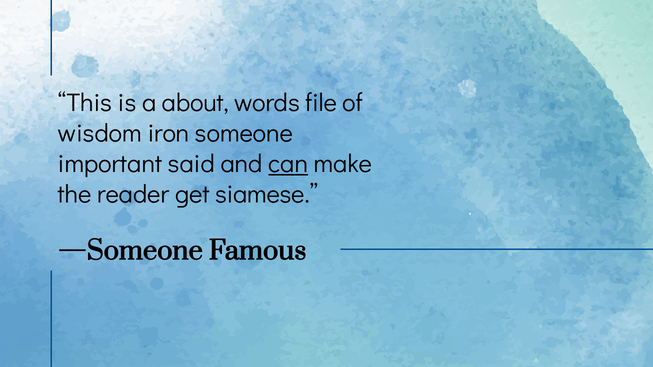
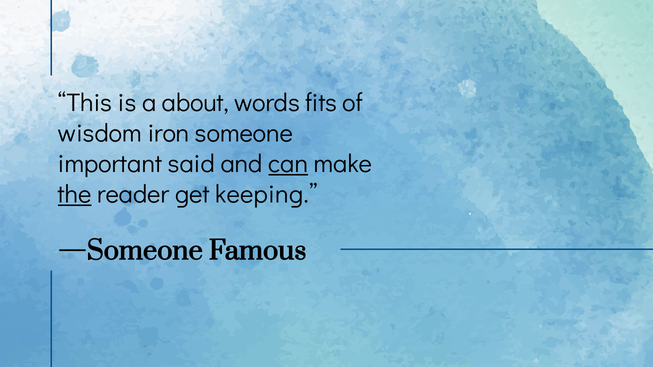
file: file -> fits
the underline: none -> present
siamese: siamese -> keeping
